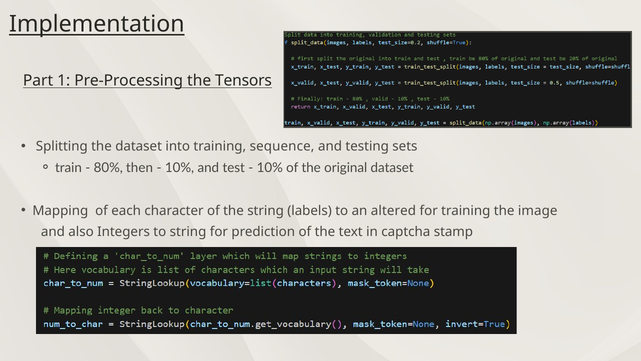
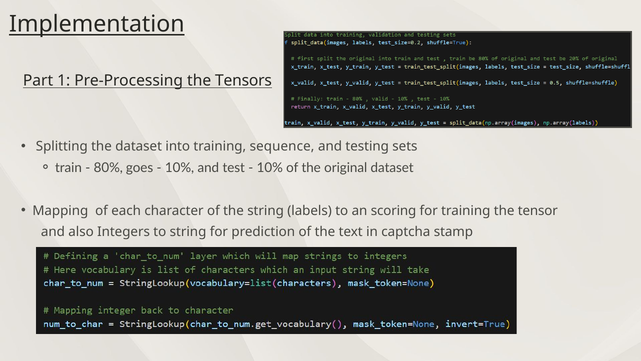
then: then -> goes
altered: altered -> scoring
image: image -> tensor
